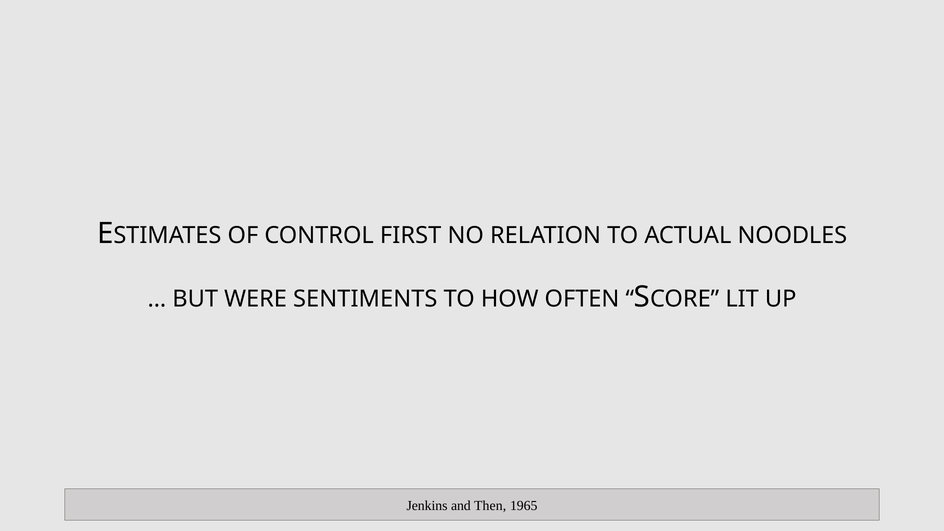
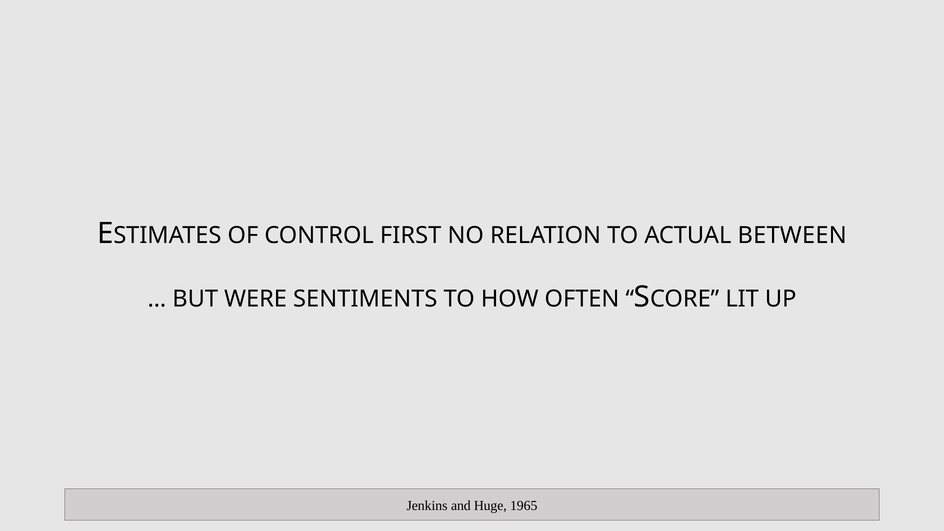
NOODLES: NOODLES -> BETWEEN
Then: Then -> Huge
